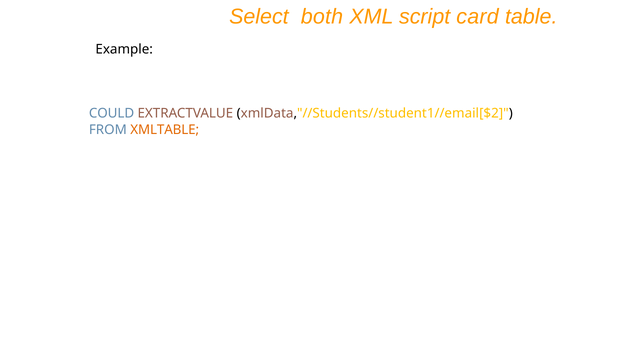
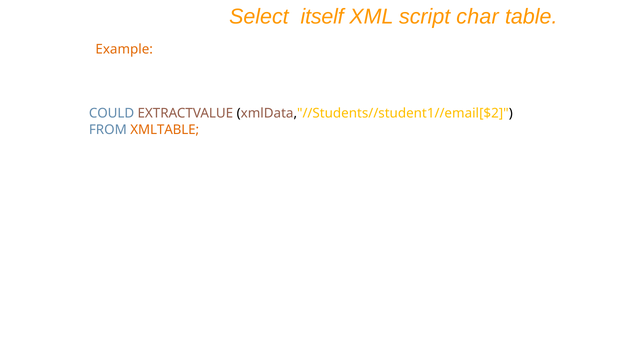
both: both -> itself
card: card -> char
Example colour: black -> orange
